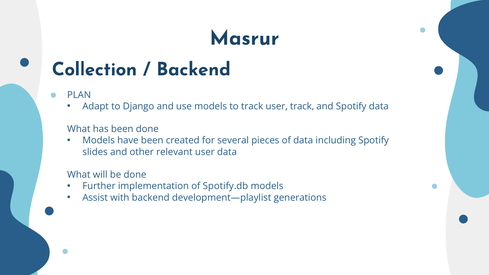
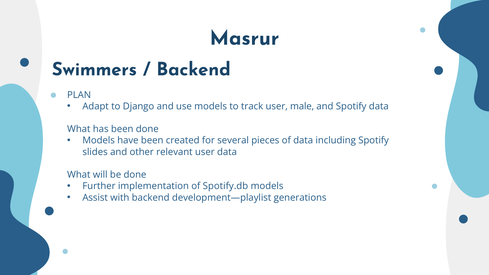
Collection: Collection -> Swimmers
user track: track -> male
